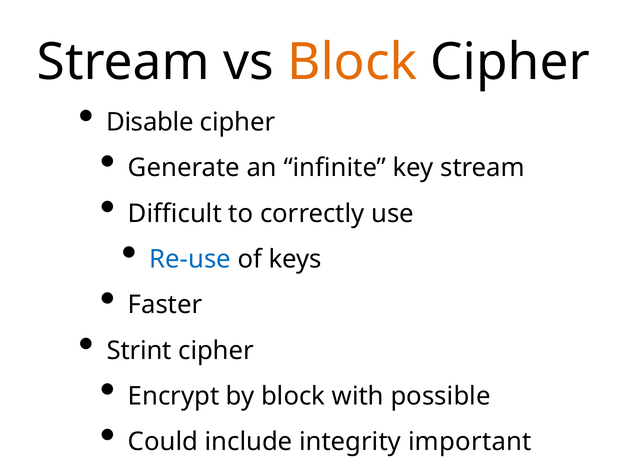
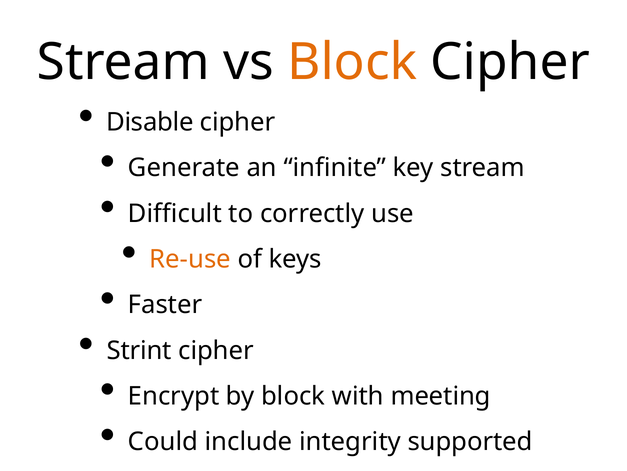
Re-use colour: blue -> orange
possible: possible -> meeting
important: important -> supported
